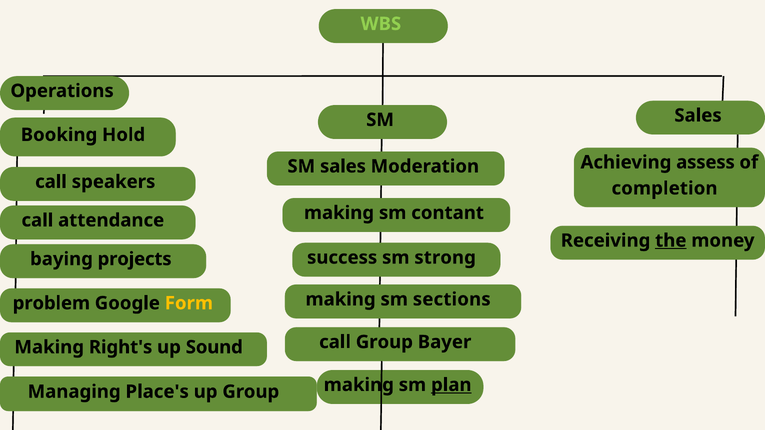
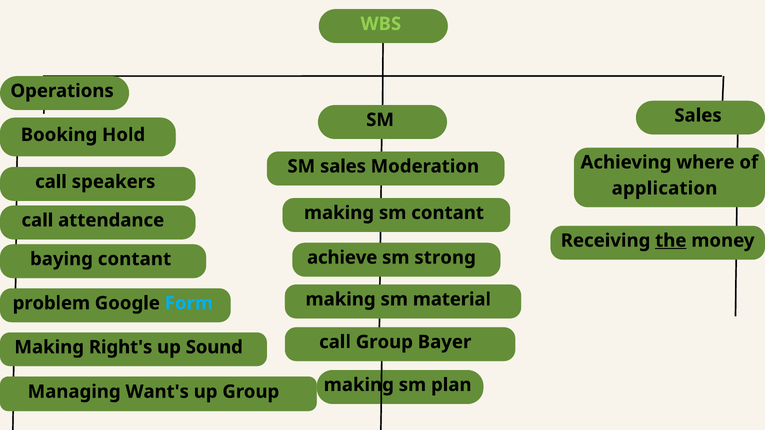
assess: assess -> where
completion: completion -> application
success: success -> achieve
baying projects: projects -> contant
sections: sections -> material
Form colour: yellow -> light blue
plan underline: present -> none
Place's: Place's -> Want's
